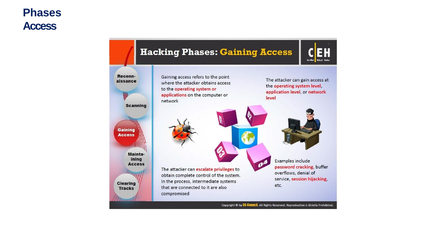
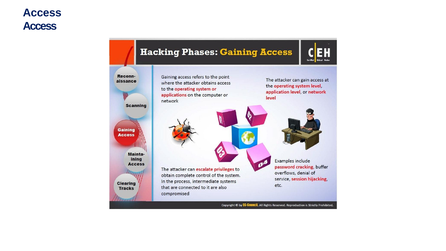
Phases at (42, 13): Phases -> Access
